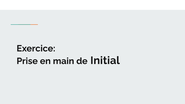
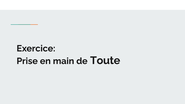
Initial: Initial -> Toute
